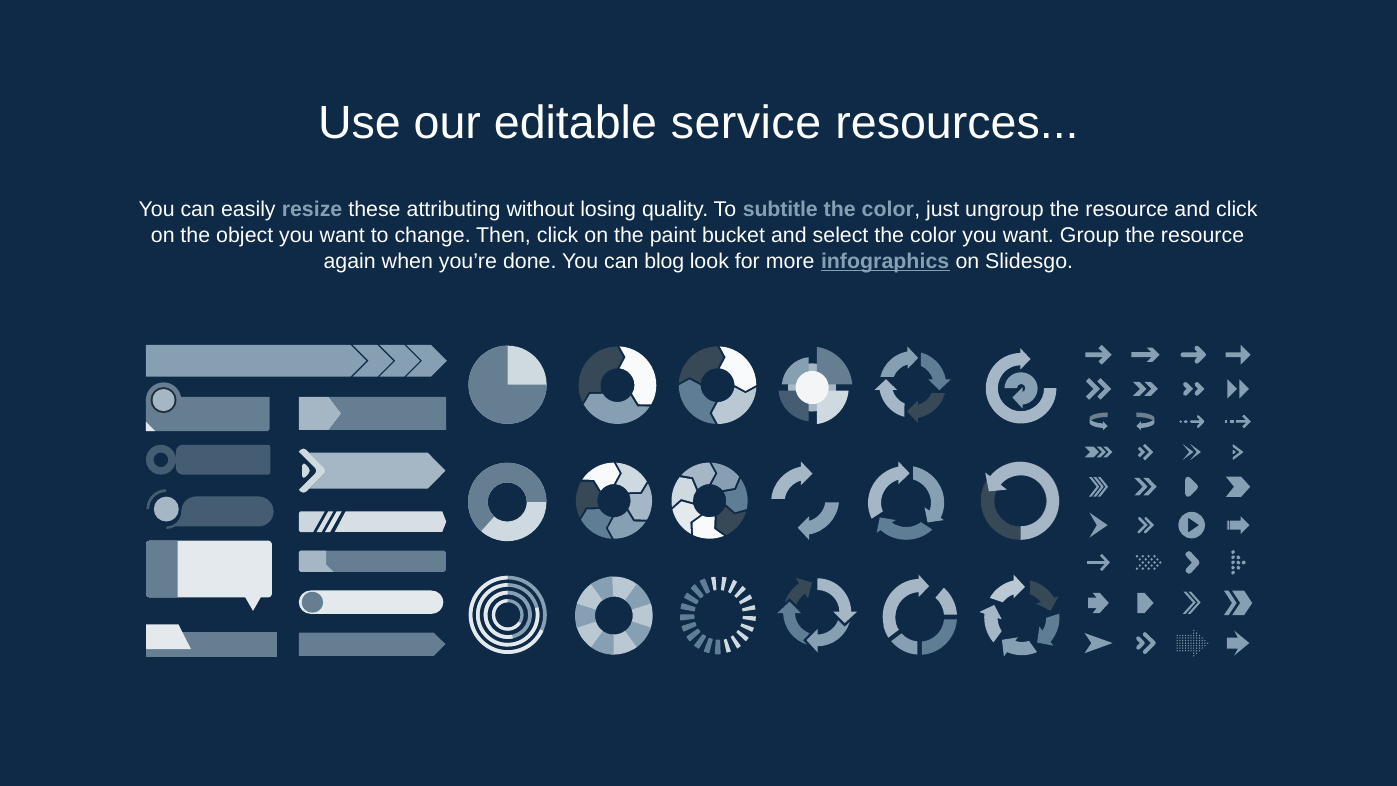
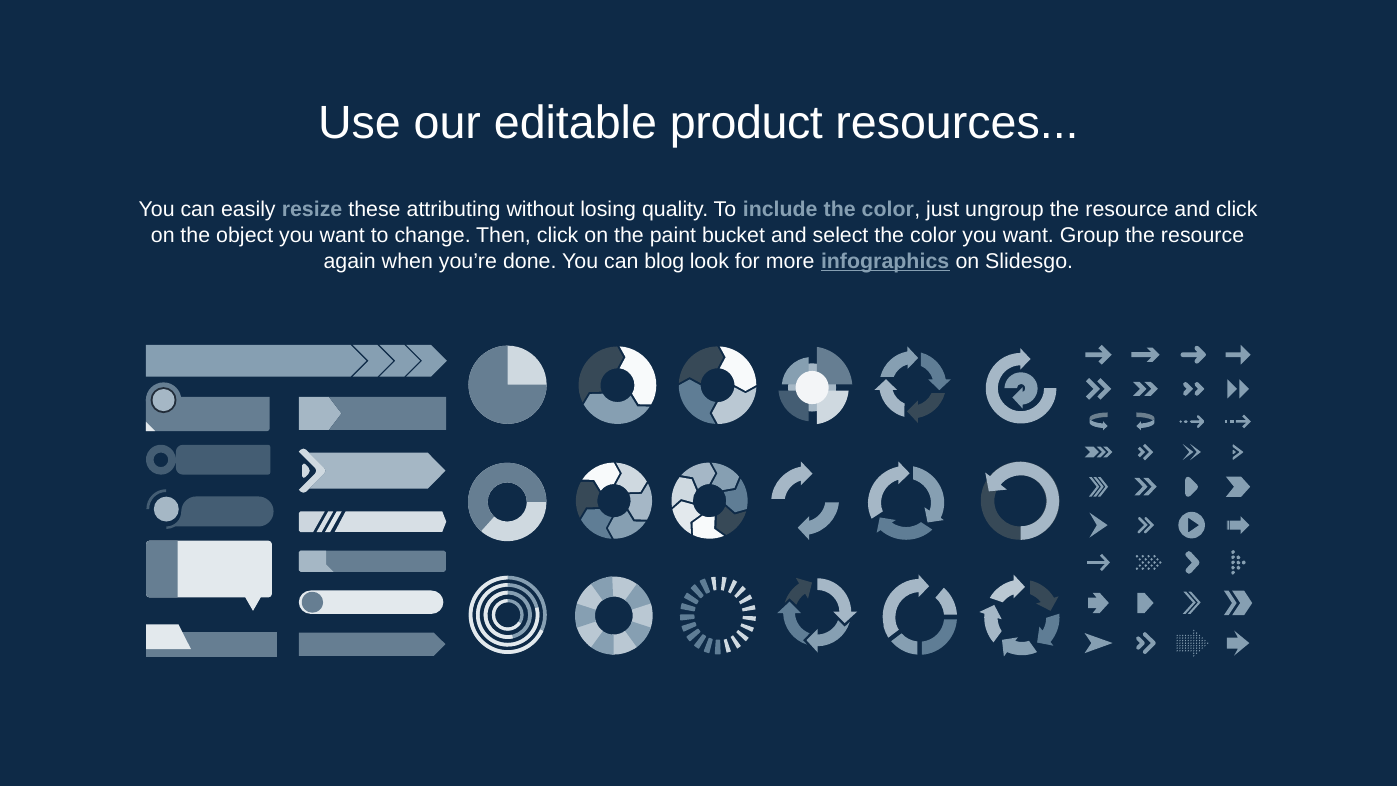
service: service -> product
subtitle: subtitle -> include
